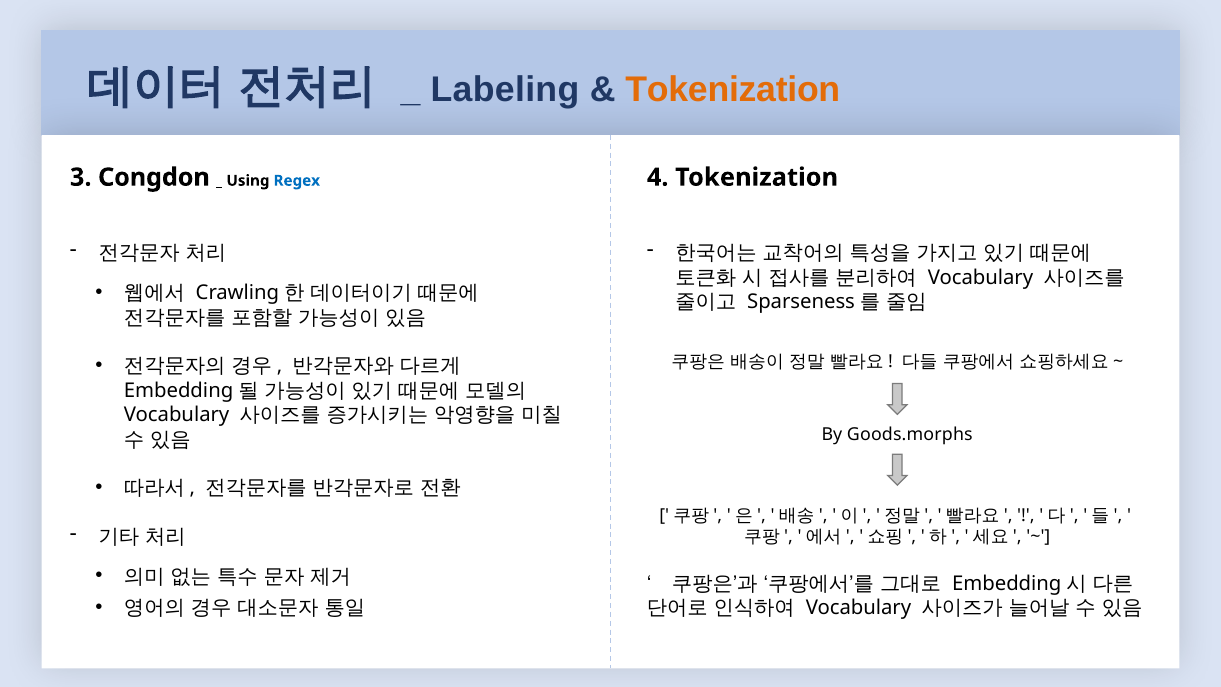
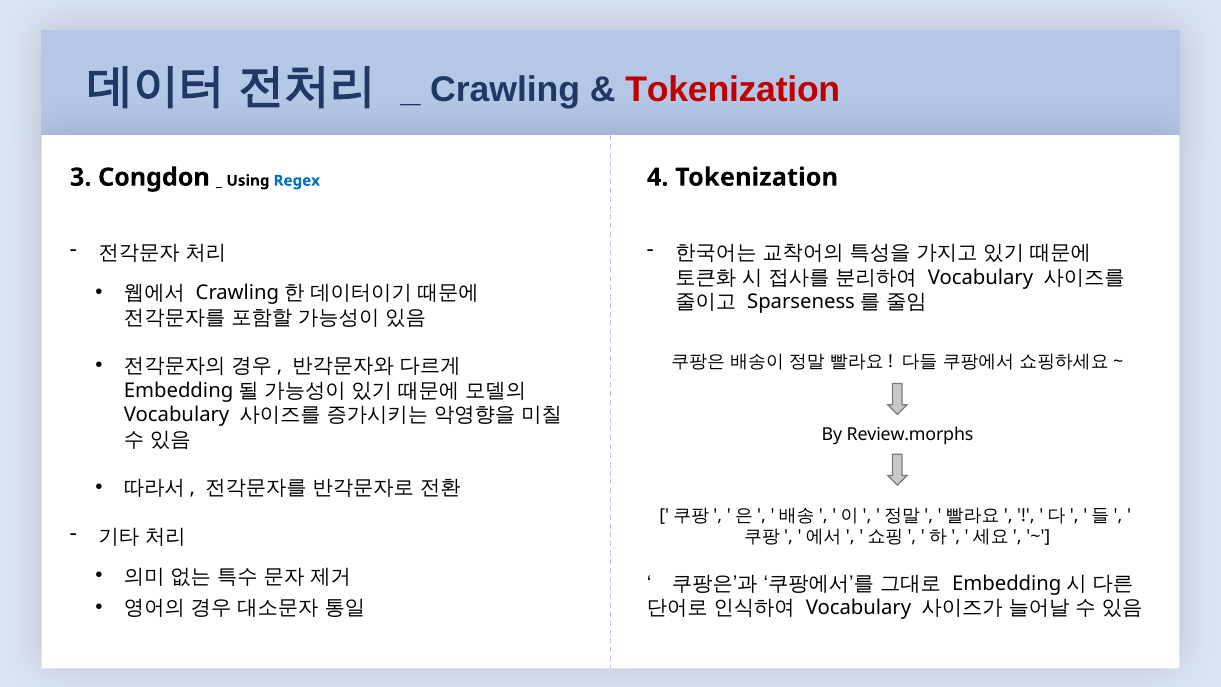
Labeling: Labeling -> Crawling
Tokenization at (733, 89) colour: orange -> red
Goods.morphs: Goods.morphs -> Review.morphs
